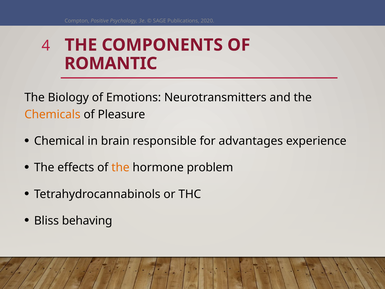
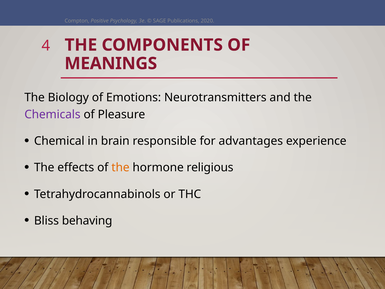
ROMANTIC: ROMANTIC -> MEANINGS
Chemicals colour: orange -> purple
problem: problem -> religious
